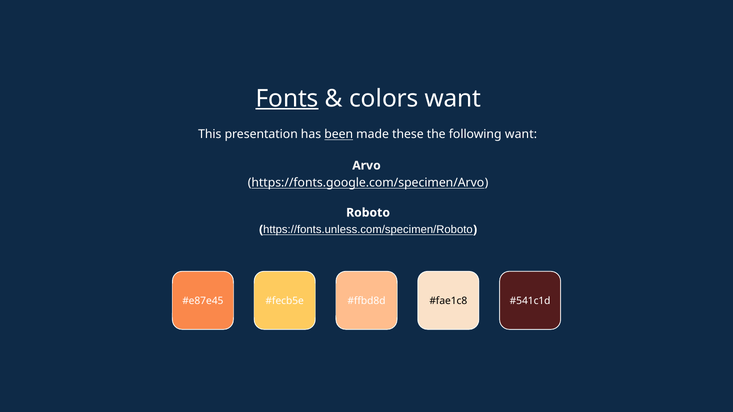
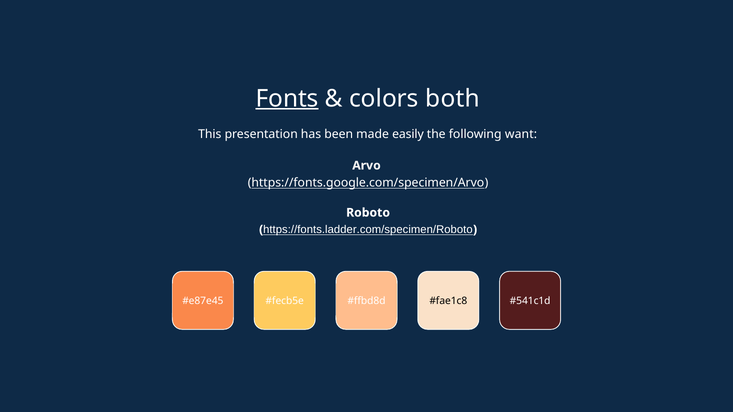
colors want: want -> both
been underline: present -> none
these: these -> easily
https://fonts.unless.com/specimen/Roboto: https://fonts.unless.com/specimen/Roboto -> https://fonts.ladder.com/specimen/Roboto
